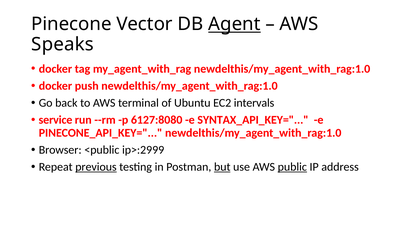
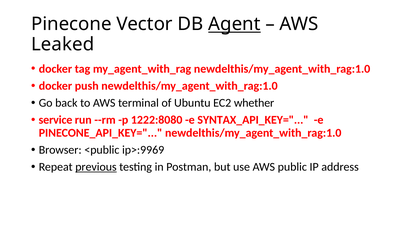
Speaks: Speaks -> Leaked
intervals: intervals -> whether
6127:8080: 6127:8080 -> 1222:8080
ip>:2999: ip>:2999 -> ip>:9969
but underline: present -> none
public underline: present -> none
